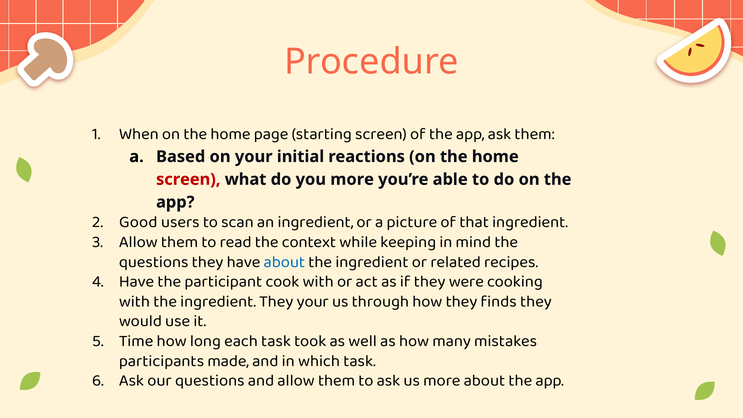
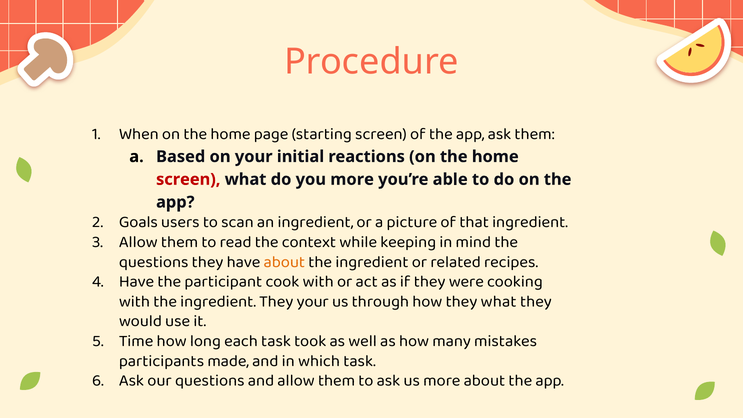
Good: Good -> Goals
about at (284, 262) colour: blue -> orange
they finds: finds -> what
